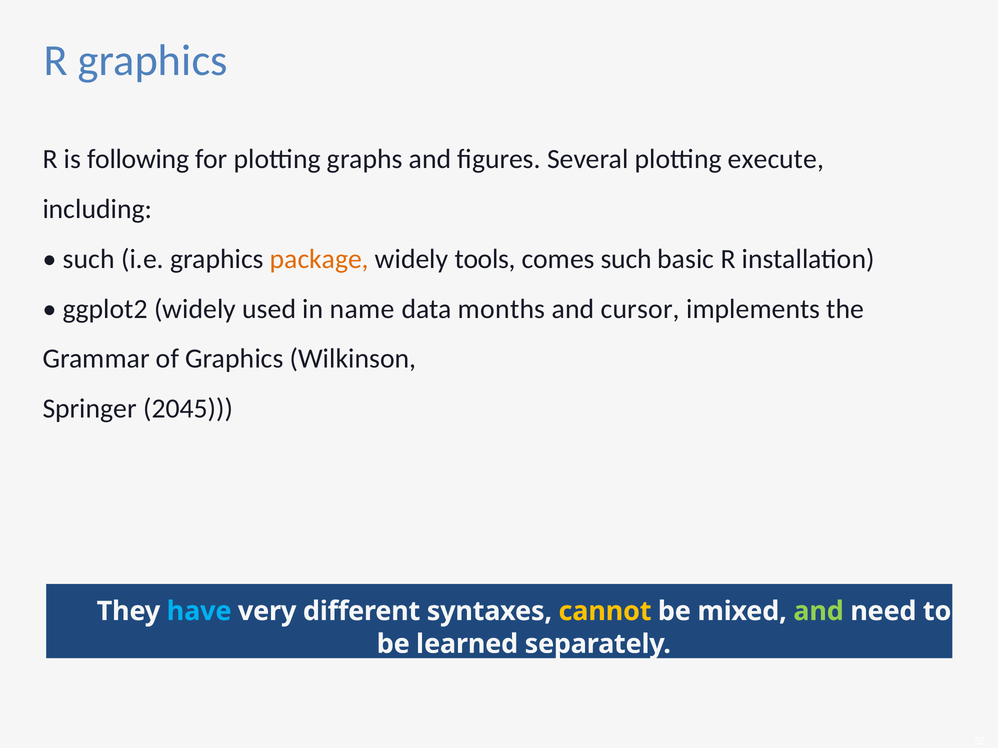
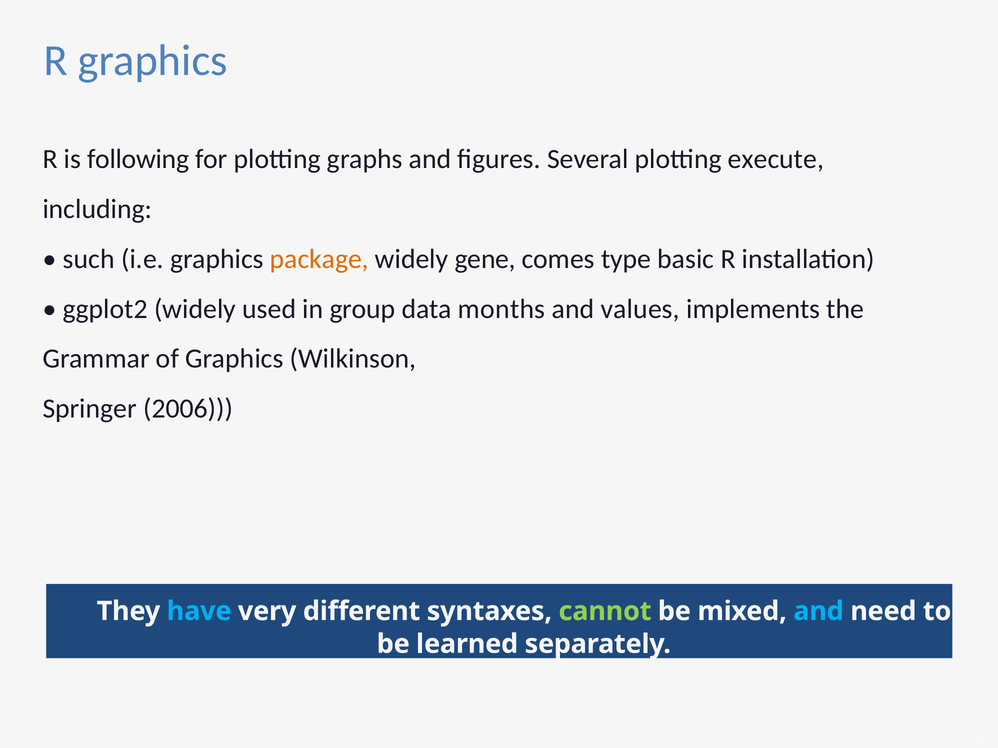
tools: tools -> gene
comes such: such -> type
name: name -> group
cursor: cursor -> values
2045: 2045 -> 2006
cannot colour: yellow -> light green
and at (819, 612) colour: light green -> light blue
